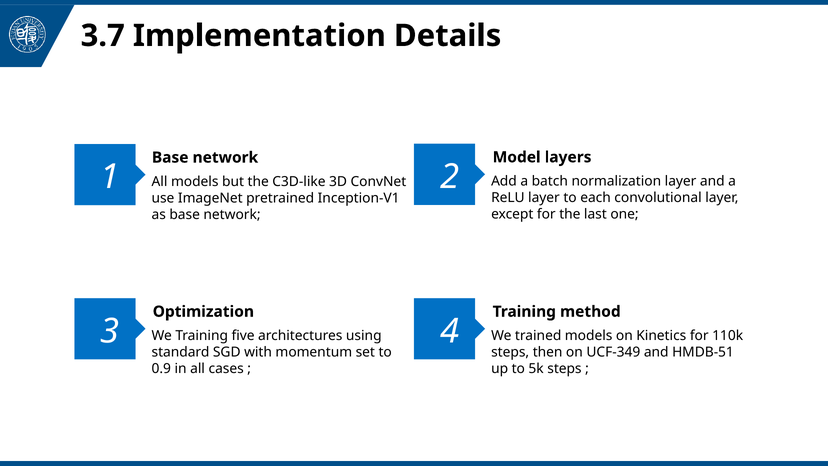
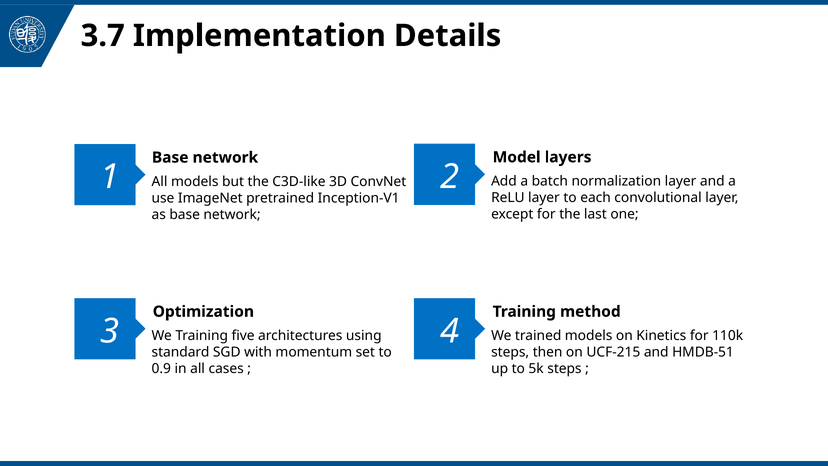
UCF-349: UCF-349 -> UCF-215
